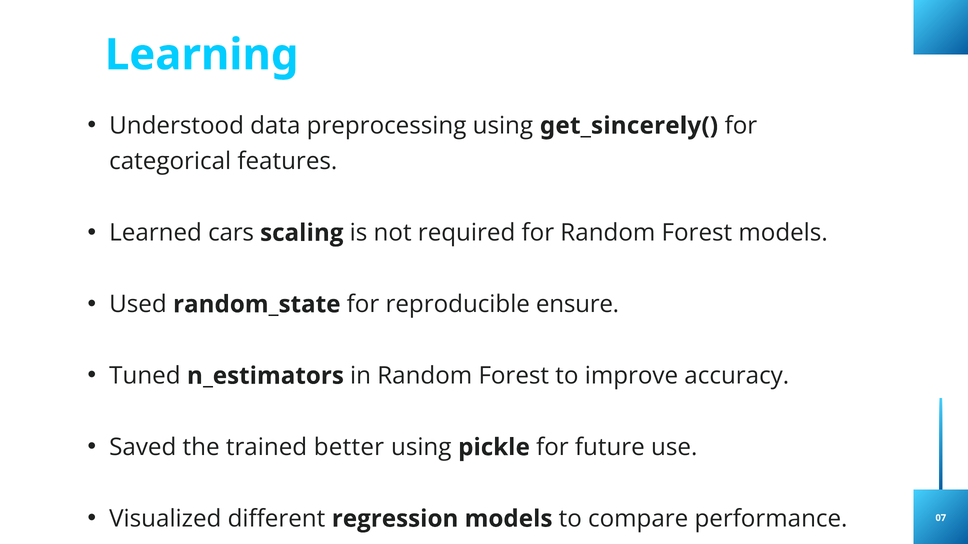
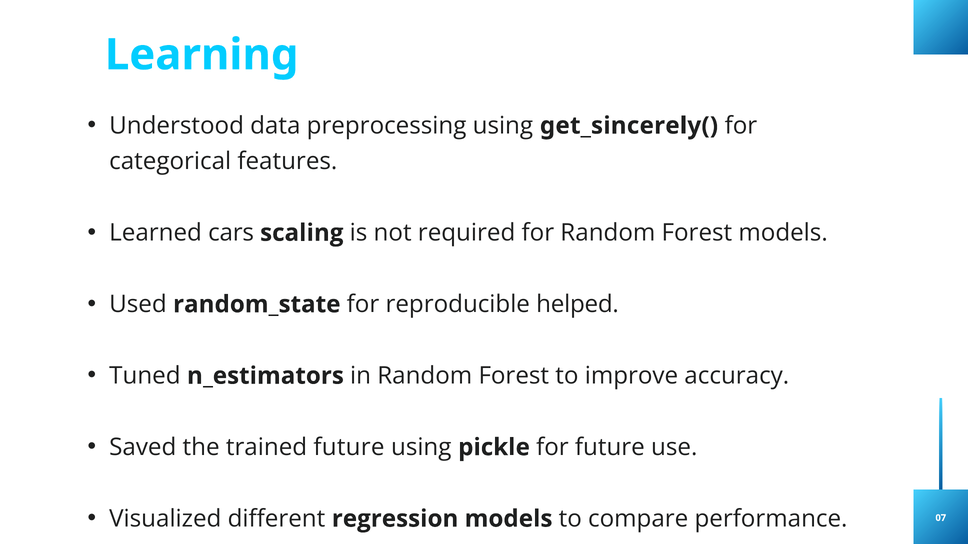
ensure: ensure -> helped
trained better: better -> future
